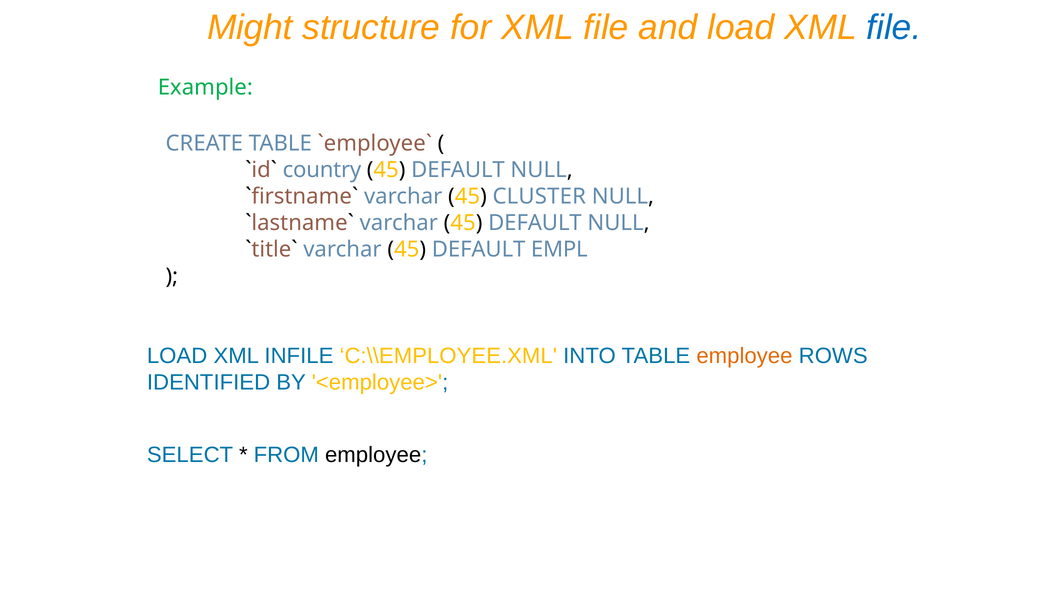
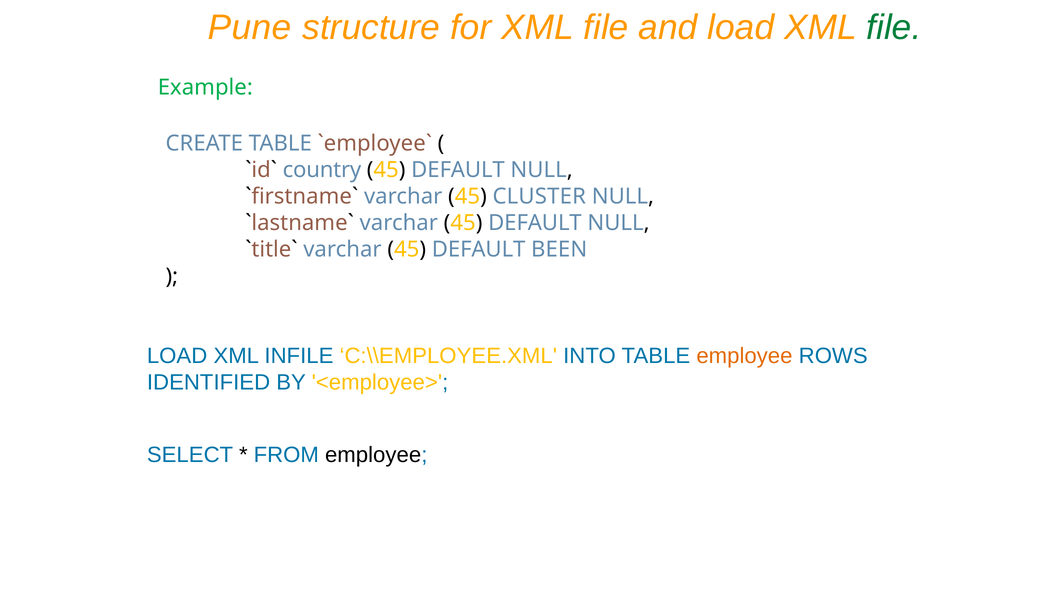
Might: Might -> Pune
file at (894, 28) colour: blue -> green
EMPL: EMPL -> BEEN
